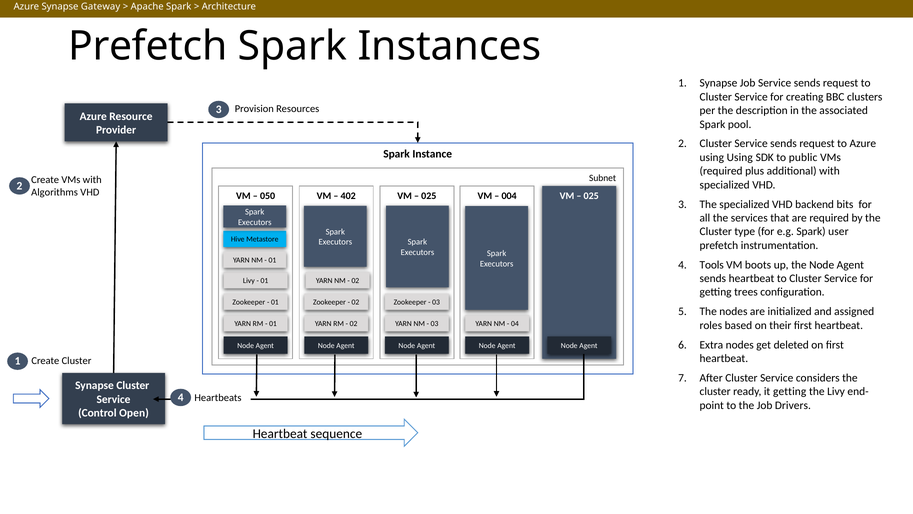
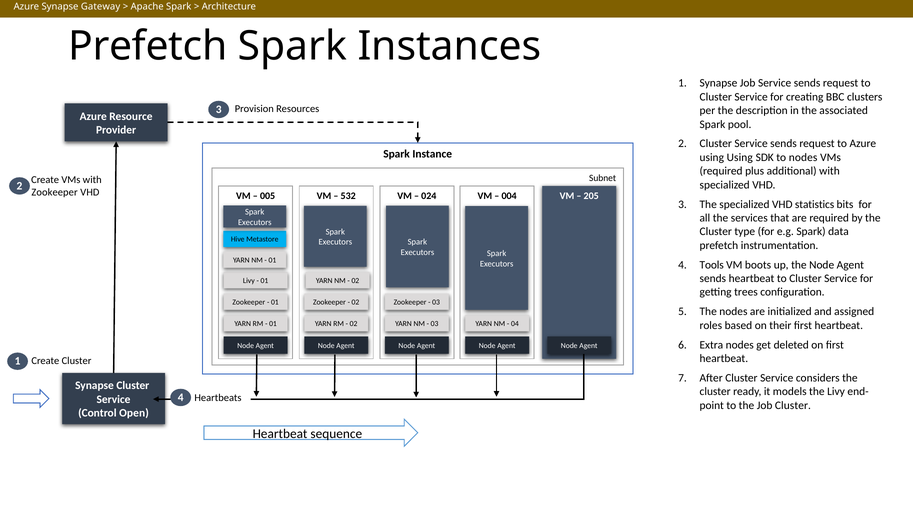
to public: public -> nodes
Algorithms at (55, 192): Algorithms -> Zookeeper
050: 050 -> 005
402: 402 -> 532
025 at (429, 196): 025 -> 024
025 at (591, 196): 025 -> 205
backend: backend -> statistics
user: user -> data
it getting: getting -> models
Job Drivers: Drivers -> Cluster
